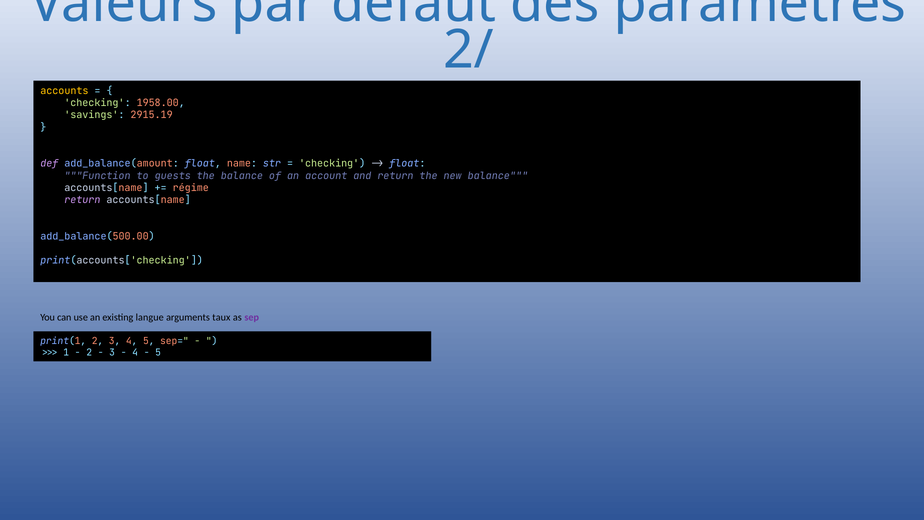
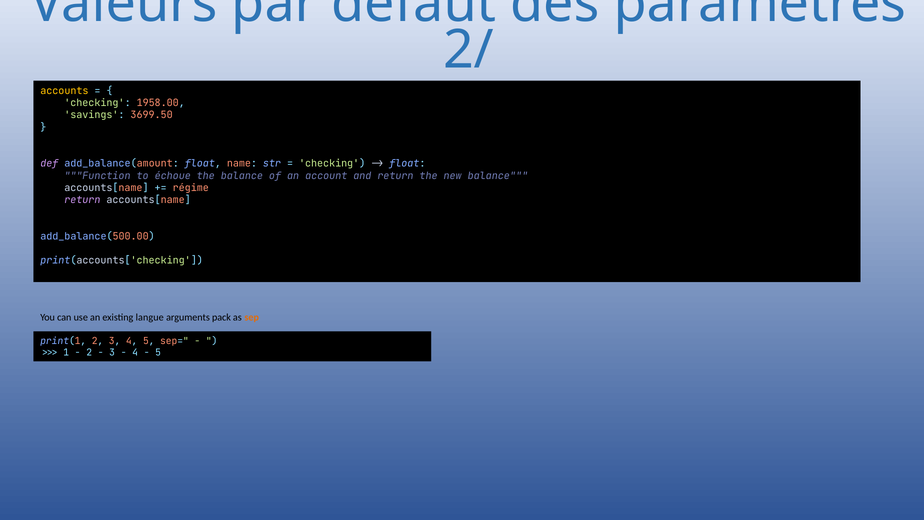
2915.19: 2915.19 -> 3699.50
guests: guests -> échoue
taux: taux -> pack
sep colour: purple -> orange
